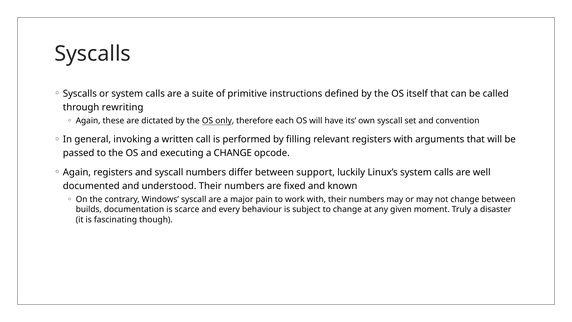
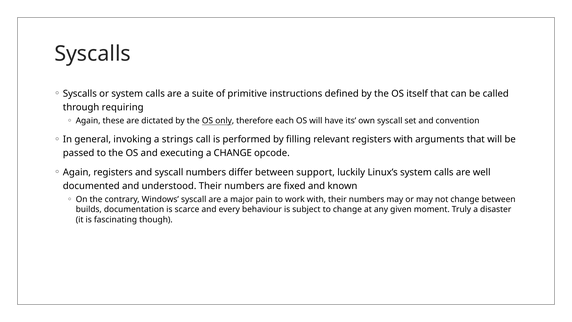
rewriting: rewriting -> requiring
written: written -> strings
